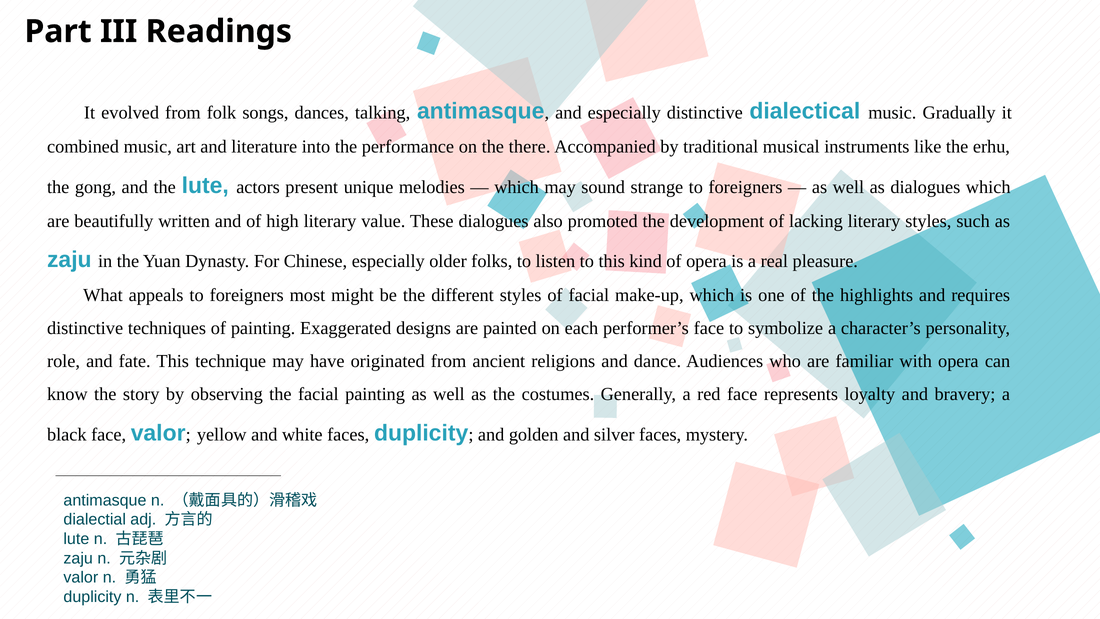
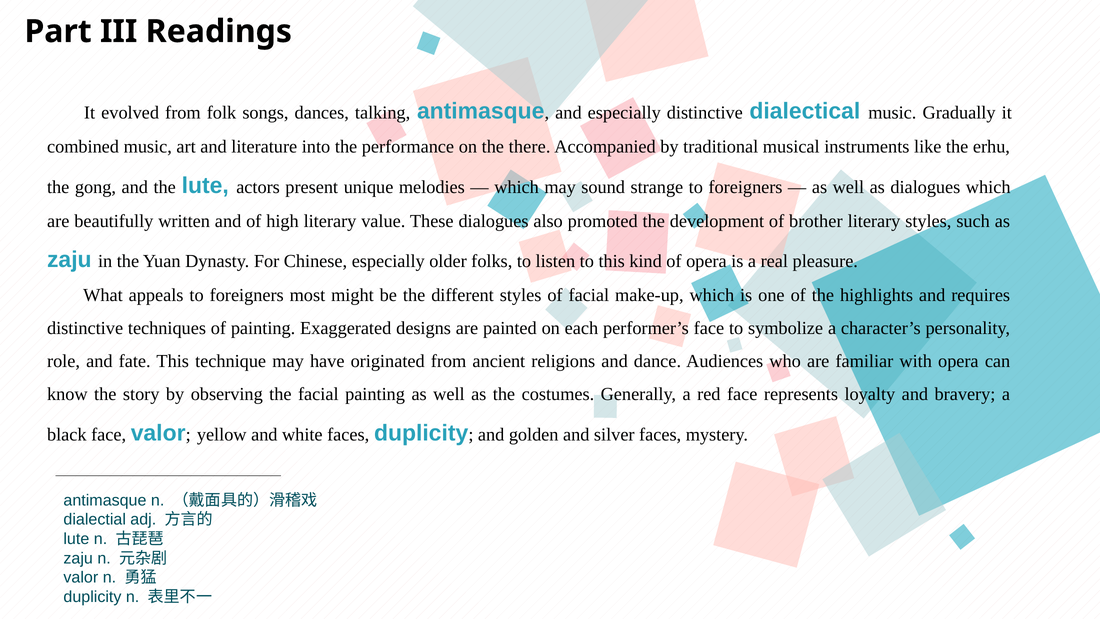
lacking: lacking -> brother
